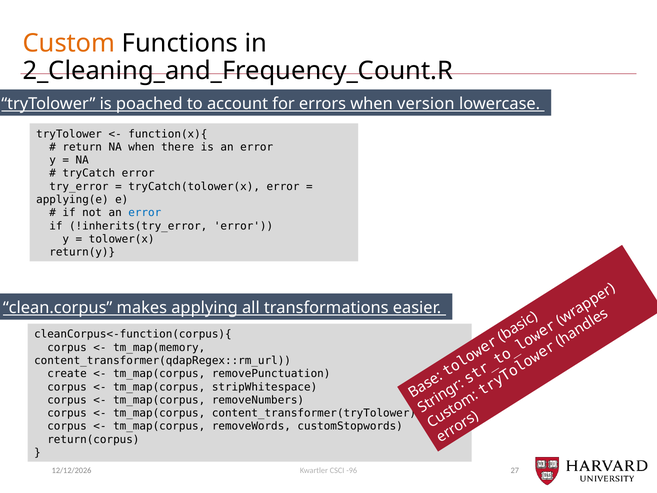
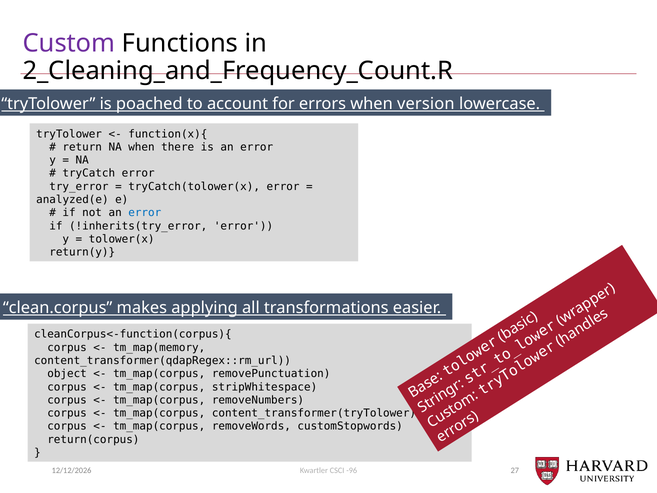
Custom colour: orange -> purple
applying(e: applying(e -> analyzed(e
create: create -> object
